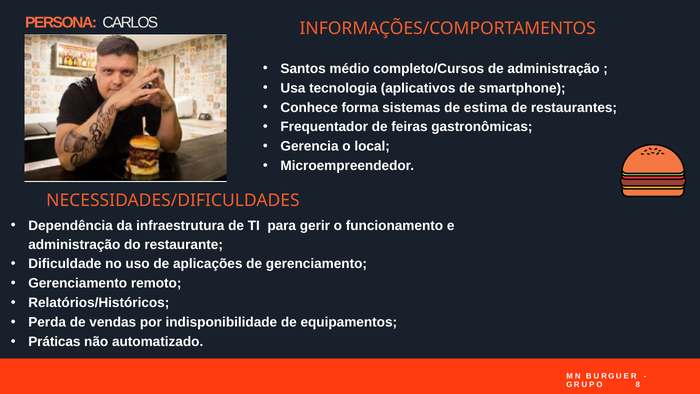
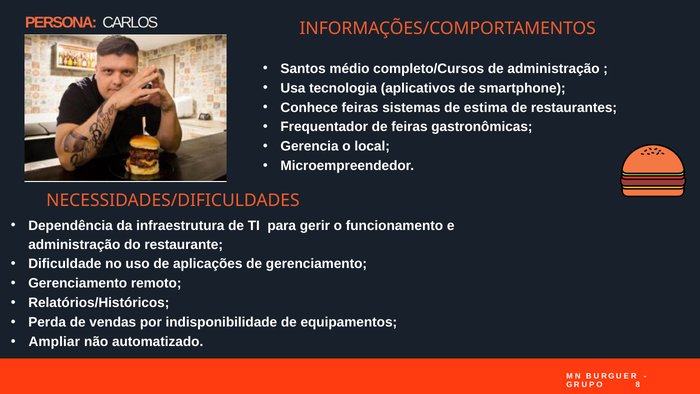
Conhece forma: forma -> feiras
Práticas: Práticas -> Ampliar
